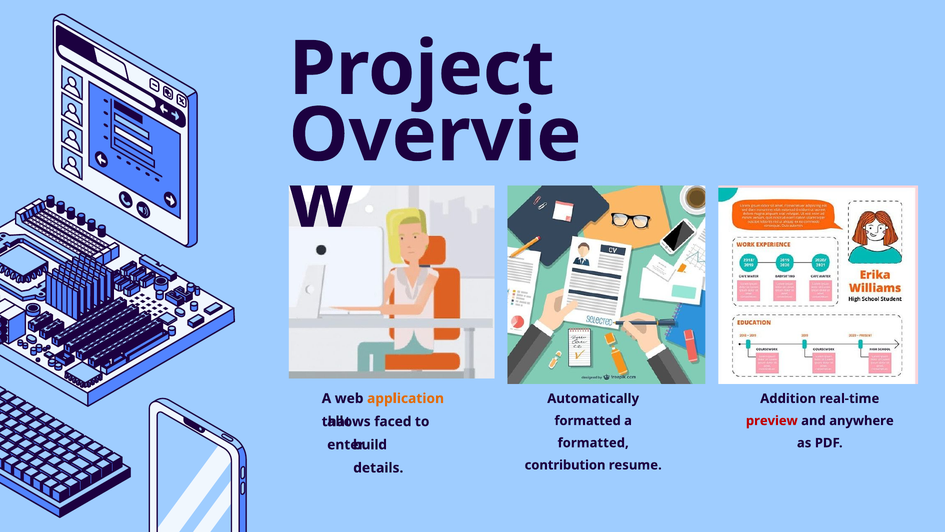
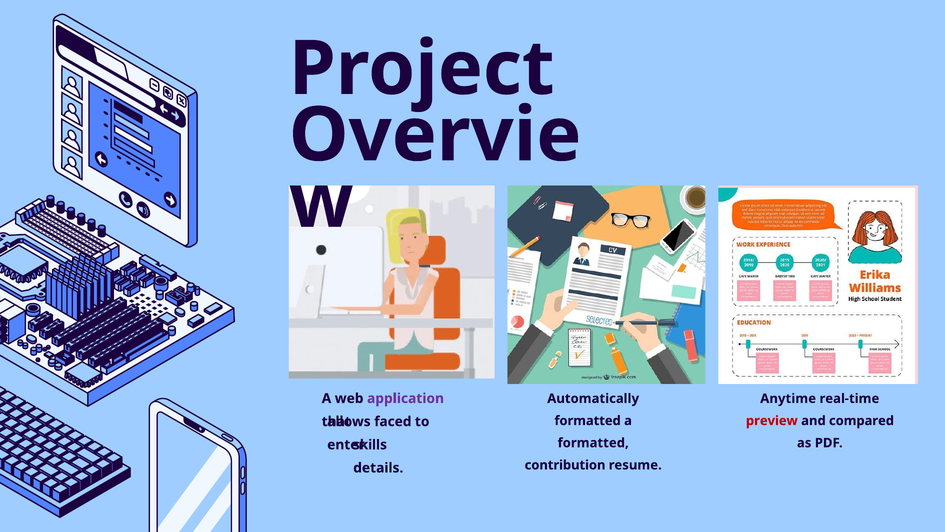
application colour: orange -> purple
Addition: Addition -> Anytime
anywhere: anywhere -> compared
build: build -> skills
